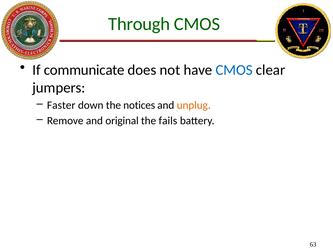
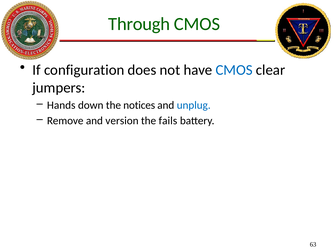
communicate: communicate -> configuration
Faster: Faster -> Hands
unplug colour: orange -> blue
original: original -> version
